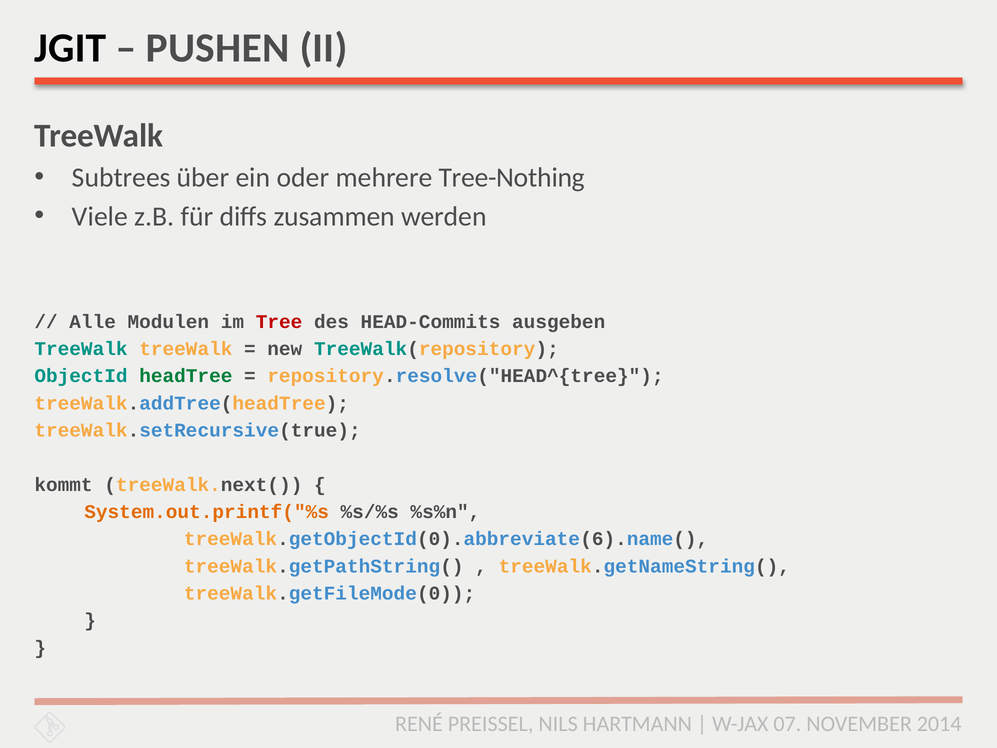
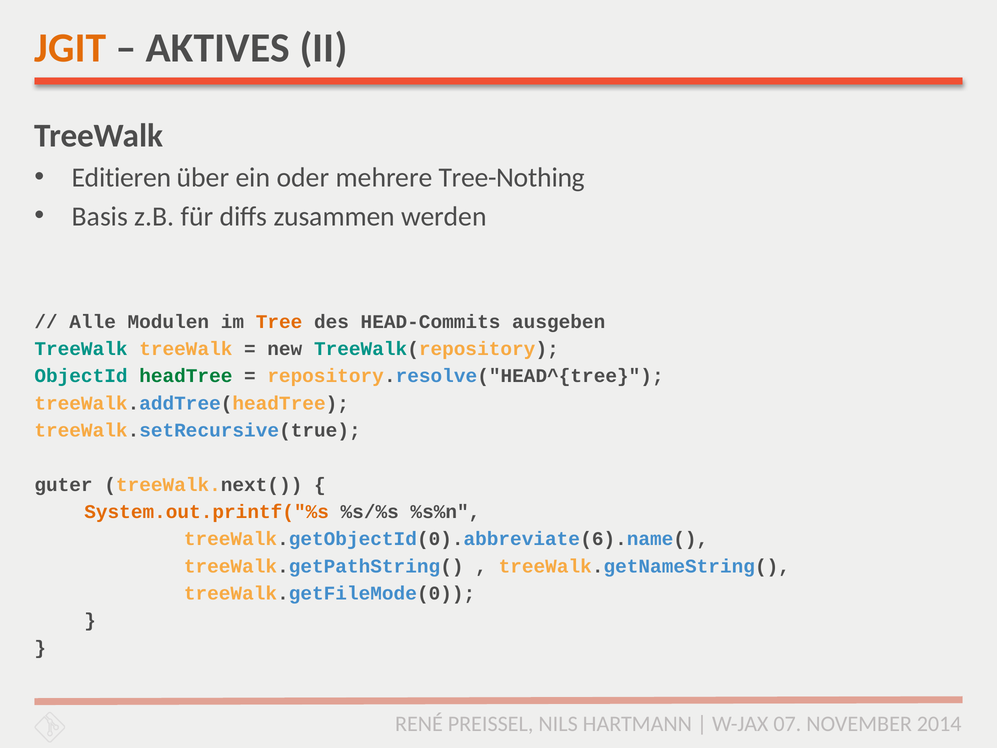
JGIT colour: black -> orange
PUSHEN: PUSHEN -> AKTIVES
Subtrees: Subtrees -> Editieren
Viele: Viele -> Basis
Tree colour: red -> orange
kommt: kommt -> guter
